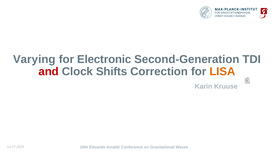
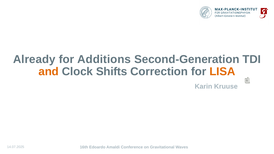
Varying: Varying -> Already
Electronic: Electronic -> Additions
and colour: red -> orange
